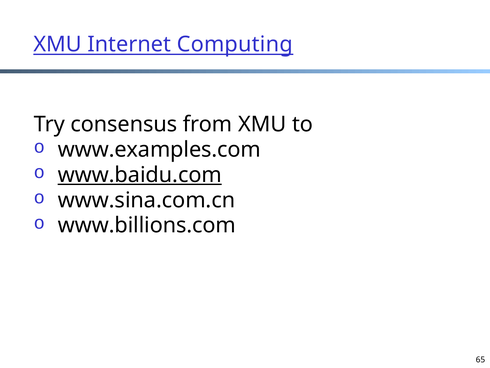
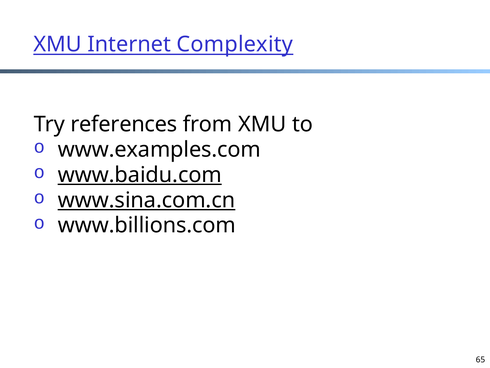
Computing: Computing -> Complexity
consensus: consensus -> references
www.sina.com.cn underline: none -> present
